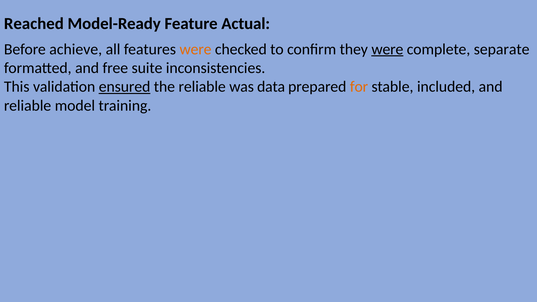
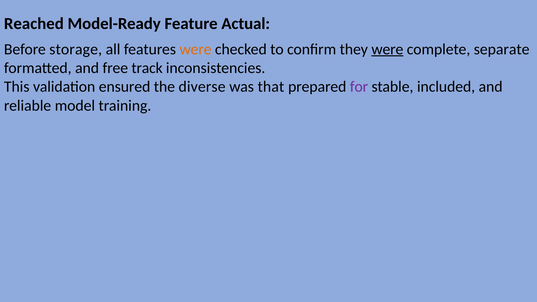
achieve: achieve -> storage
suite: suite -> track
ensured underline: present -> none
the reliable: reliable -> diverse
data: data -> that
for colour: orange -> purple
